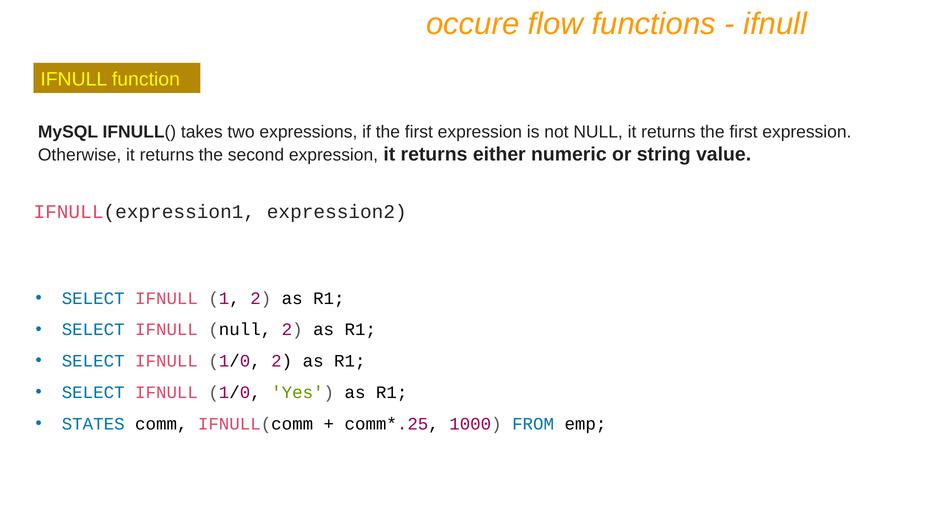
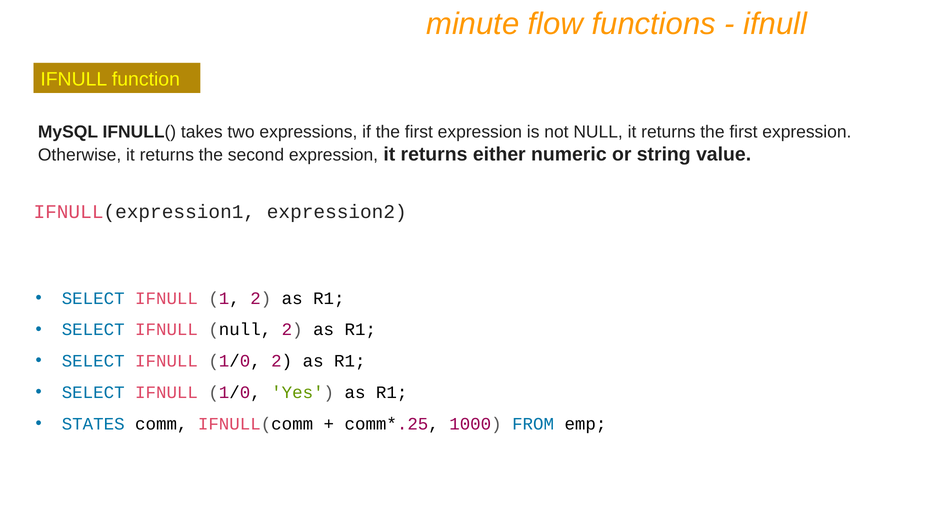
occure: occure -> minute
